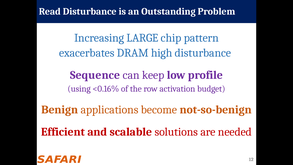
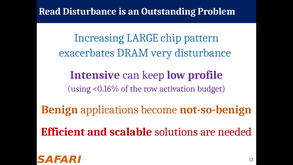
high: high -> very
Sequence: Sequence -> Intensive
